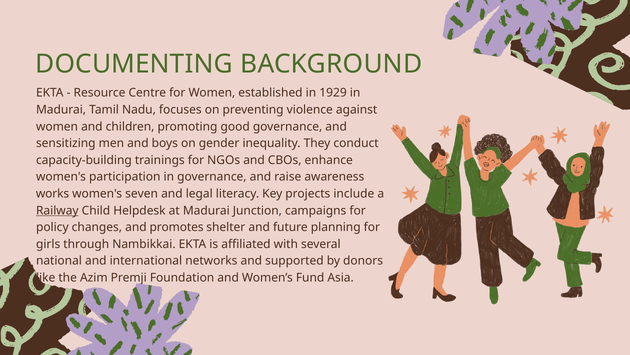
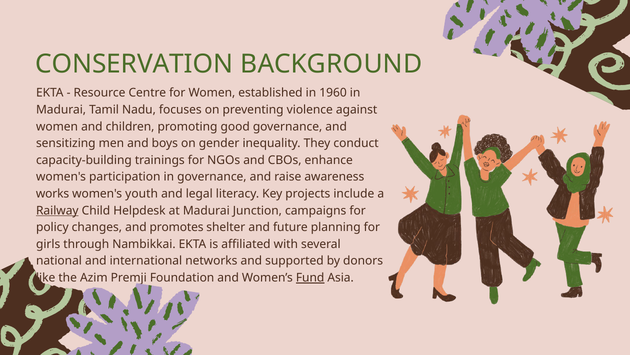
DOCUMENTING: DOCUMENTING -> CONSERVATION
1929: 1929 -> 1960
seven: seven -> youth
Fund underline: none -> present
